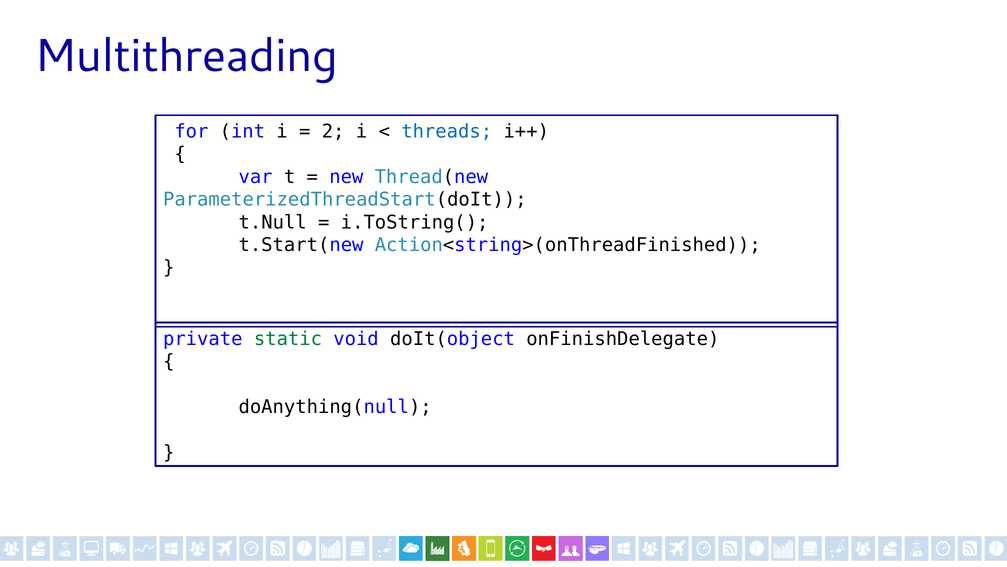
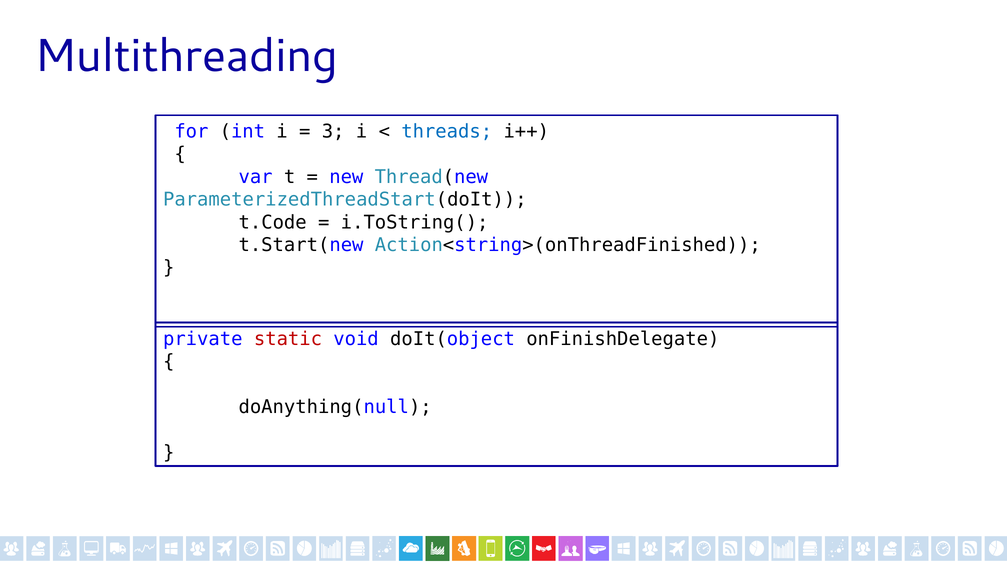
2: 2 -> 3
t.Null: t.Null -> t.Code
static colour: green -> red
